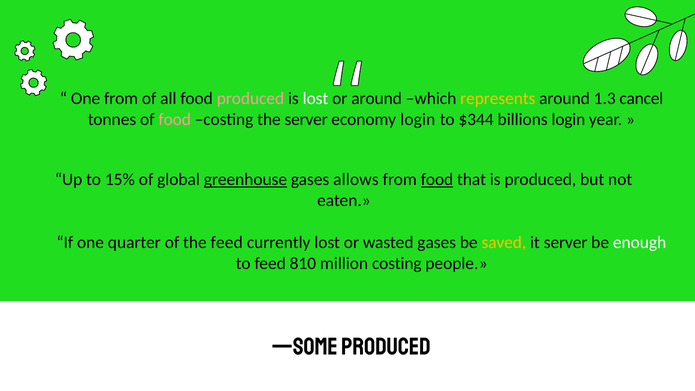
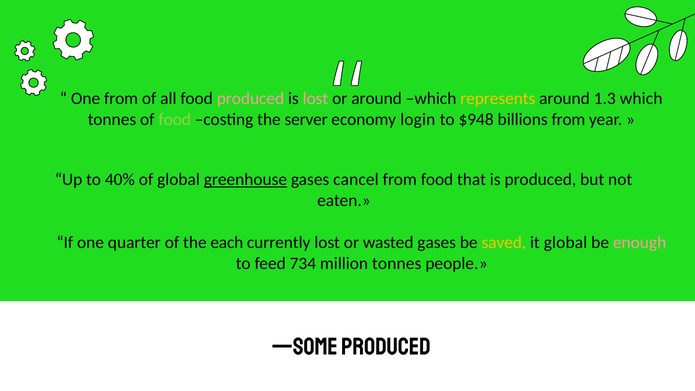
lost at (315, 99) colour: white -> pink
1.3 cancel: cancel -> which
food at (175, 119) colour: pink -> light green
$344: $344 -> $948
billions login: login -> from
15%: 15% -> 40%
allows: allows -> cancel
food at (437, 180) underline: present -> none
the feed: feed -> each
it server: server -> global
enough colour: white -> pink
810: 810 -> 734
million costing: costing -> tonnes
